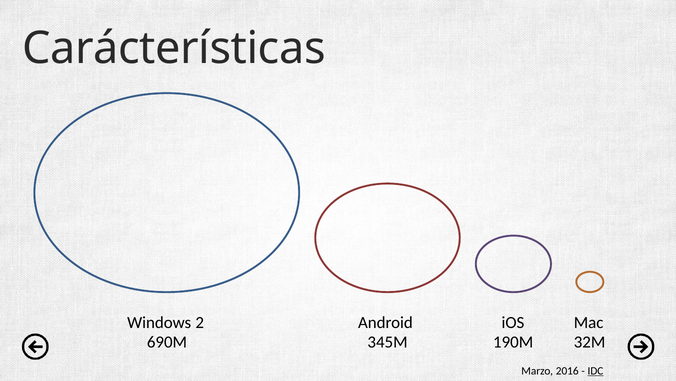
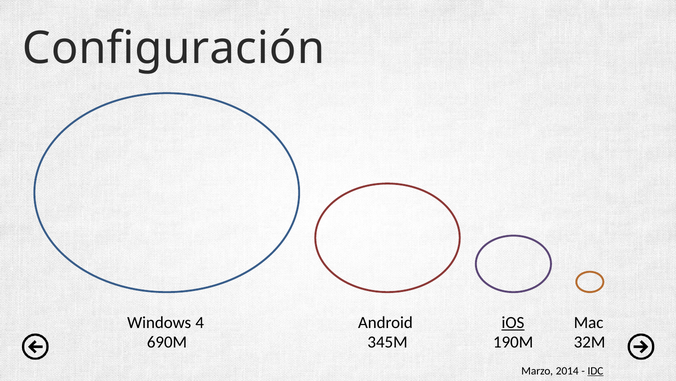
Carácterísticas: Carácterísticas -> Configuración
2: 2 -> 4
iOS underline: none -> present
2016: 2016 -> 2014
